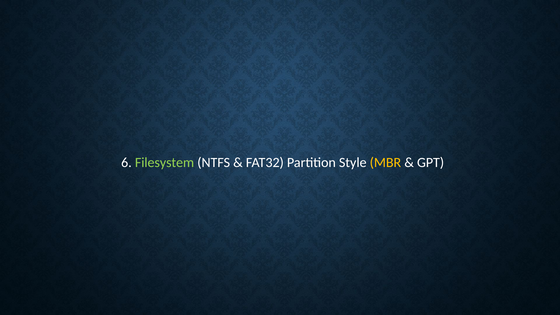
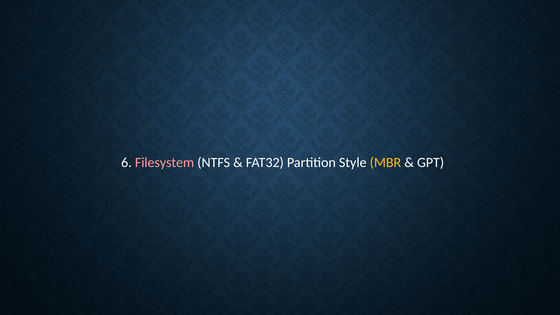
Filesystem colour: light green -> pink
